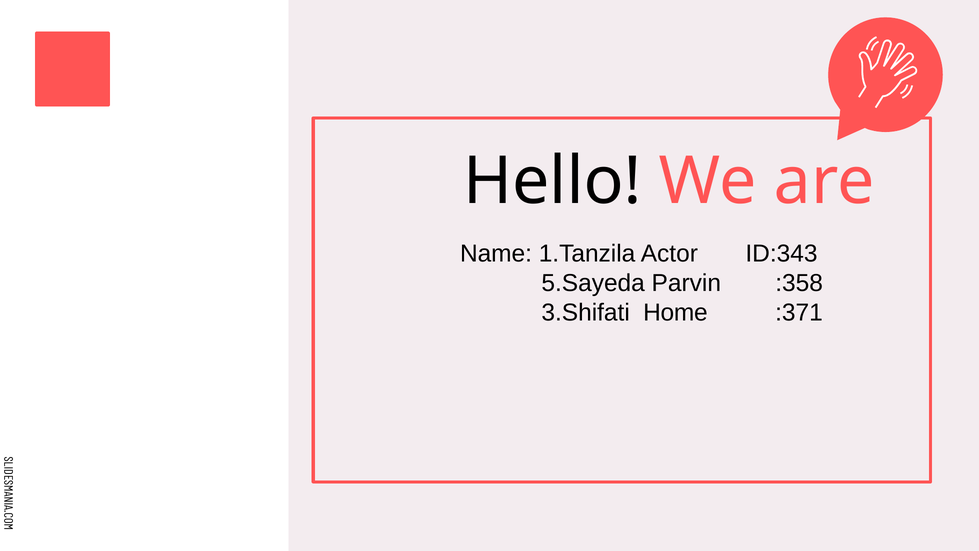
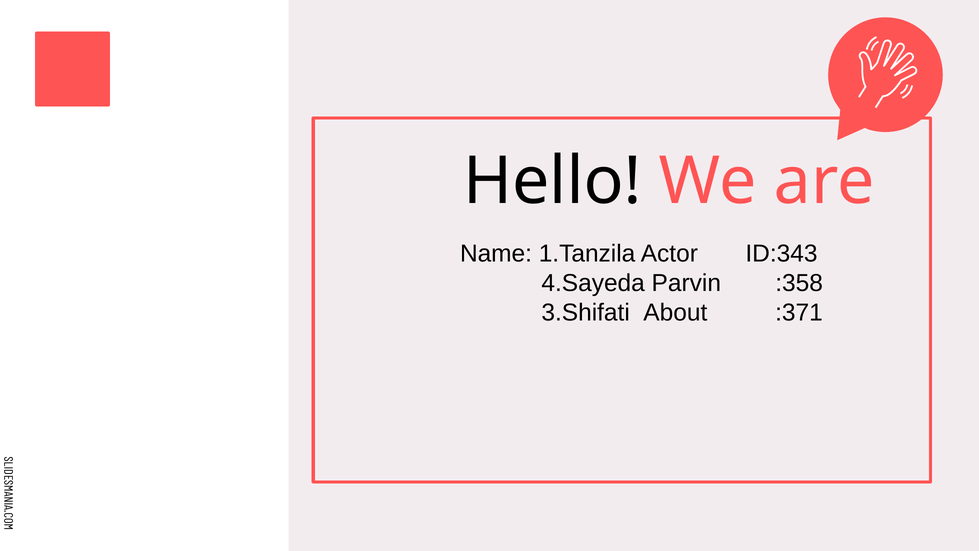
5.Sayeda: 5.Sayeda -> 4.Sayeda
Home: Home -> About
